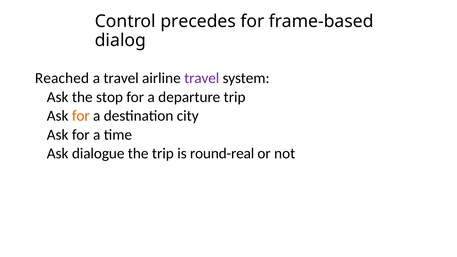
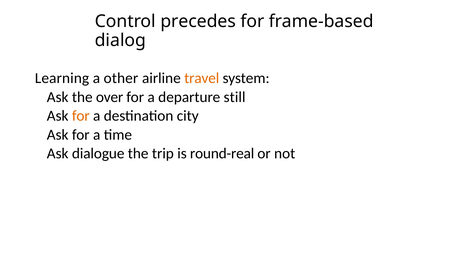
Reached: Reached -> Learning
a travel: travel -> other
travel at (202, 78) colour: purple -> orange
stop: stop -> over
departure trip: trip -> still
